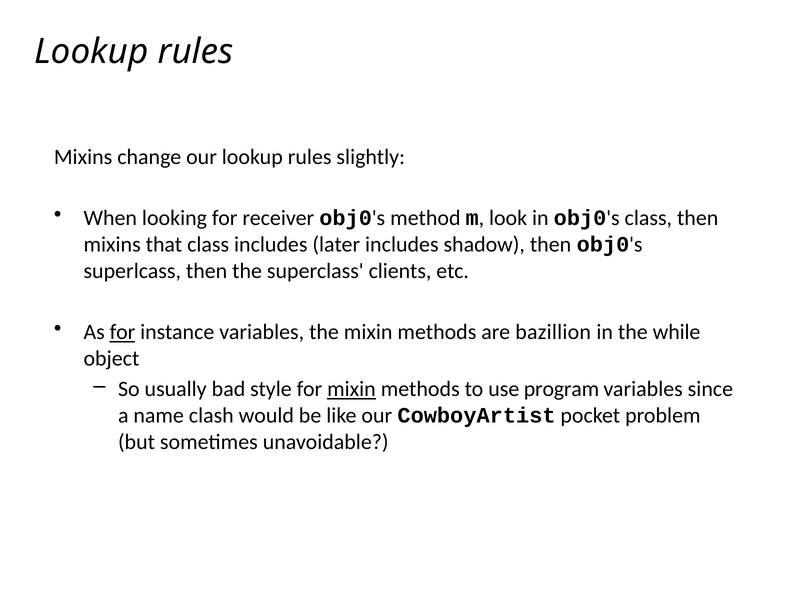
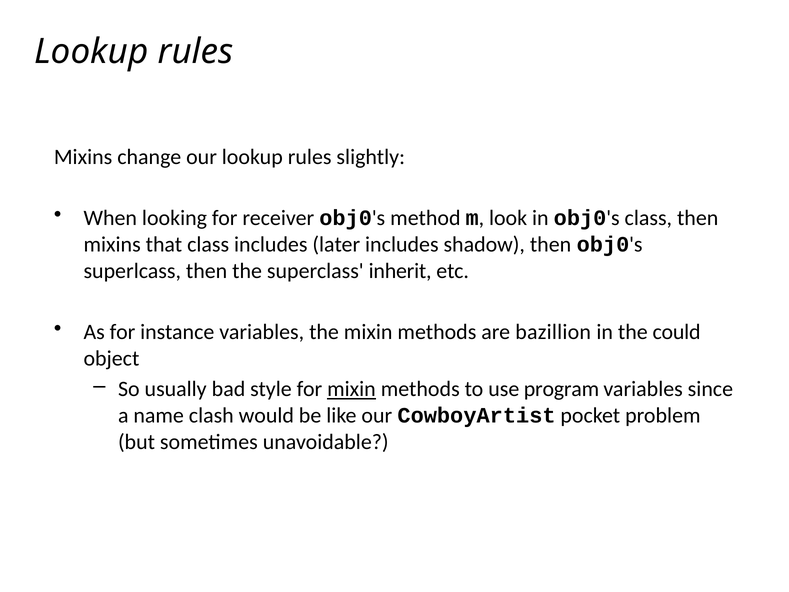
clients: clients -> inherit
for at (122, 332) underline: present -> none
while: while -> could
